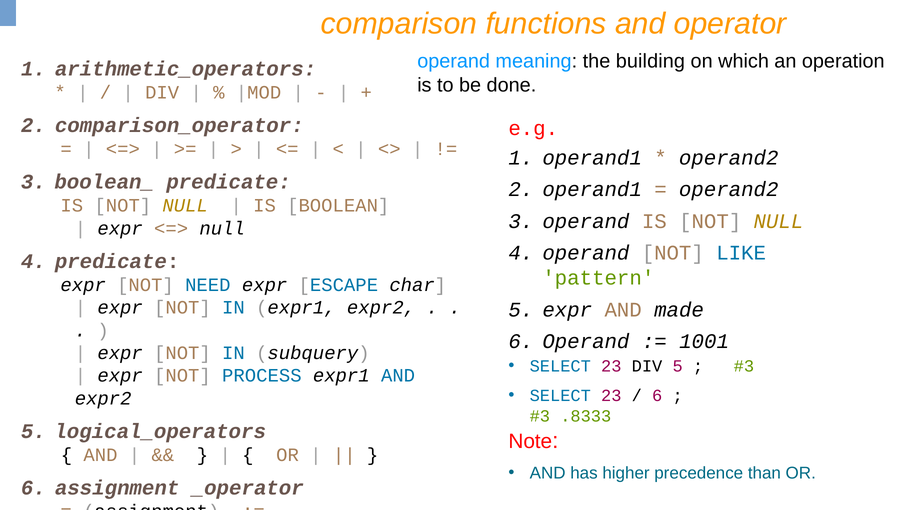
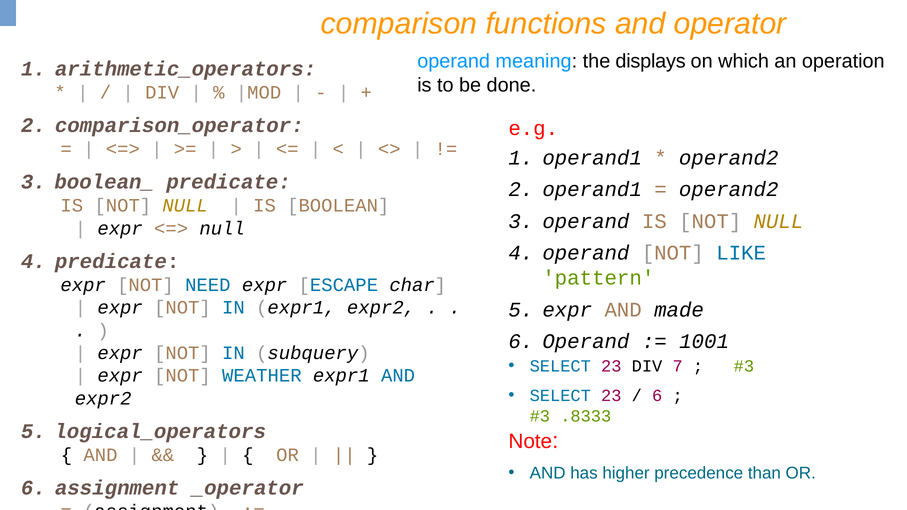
building: building -> displays
DIV 5: 5 -> 7
PROCESS: PROCESS -> WEATHER
